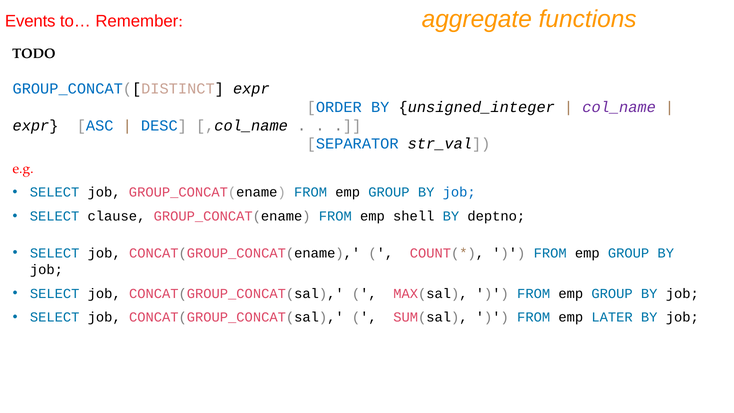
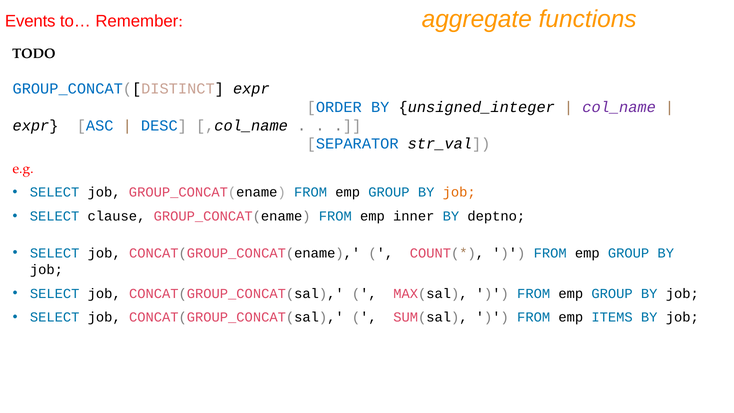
job at (459, 192) colour: blue -> orange
shell: shell -> inner
LATER: LATER -> ITEMS
